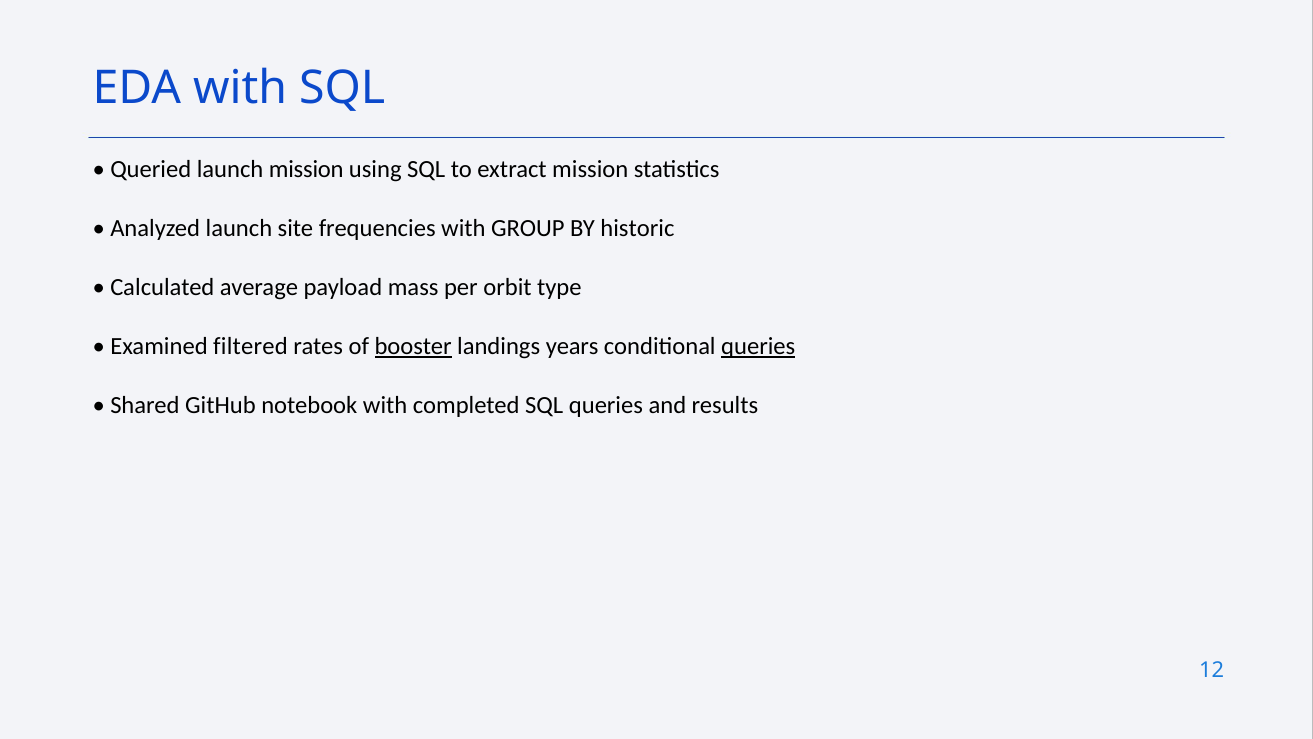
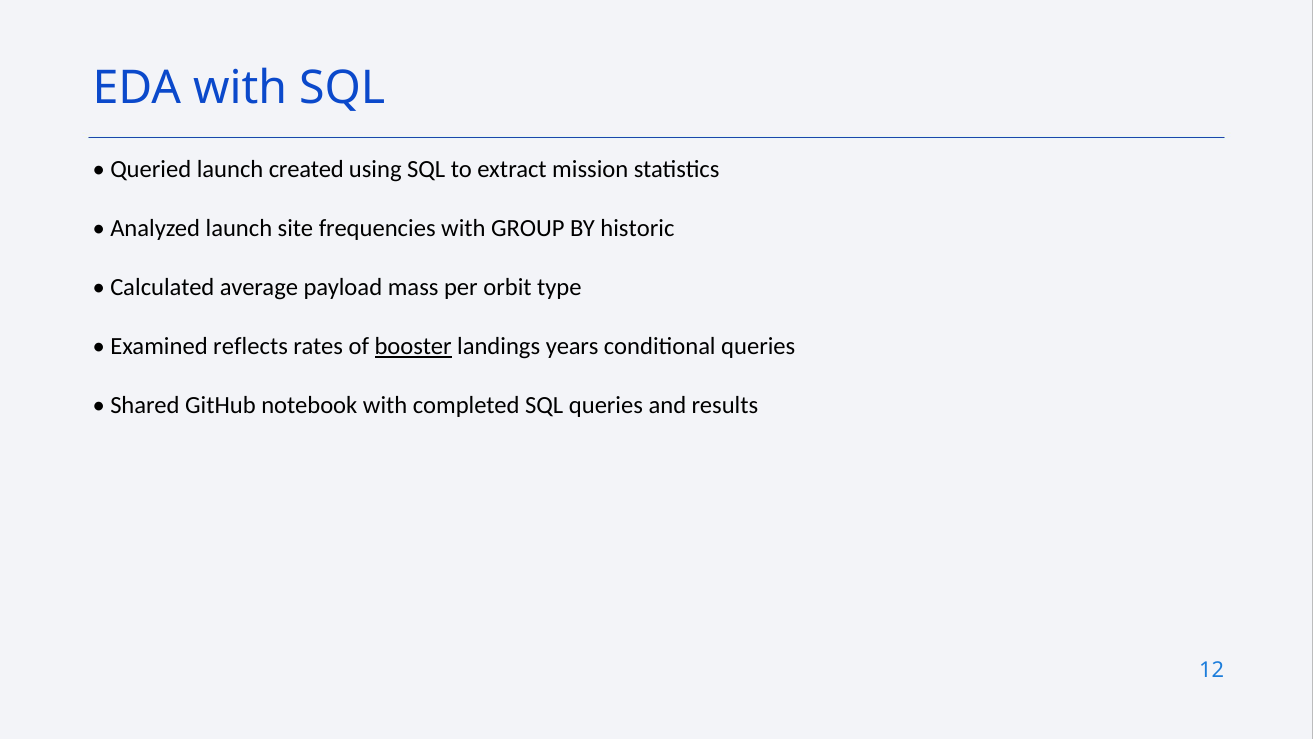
launch mission: mission -> created
filtered: filtered -> reflects
queries at (758, 346) underline: present -> none
